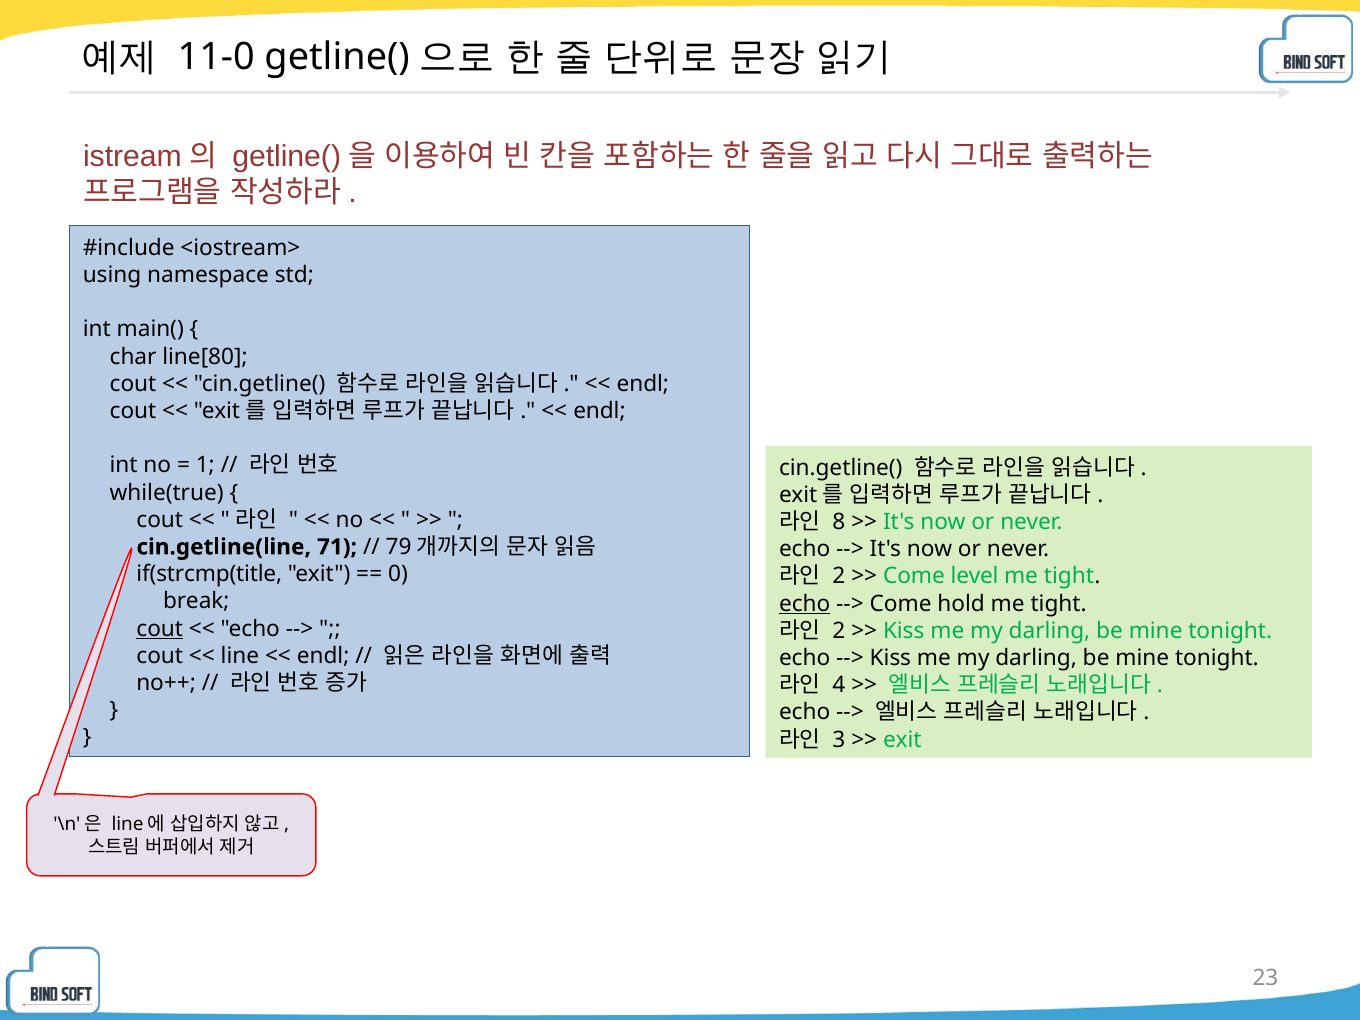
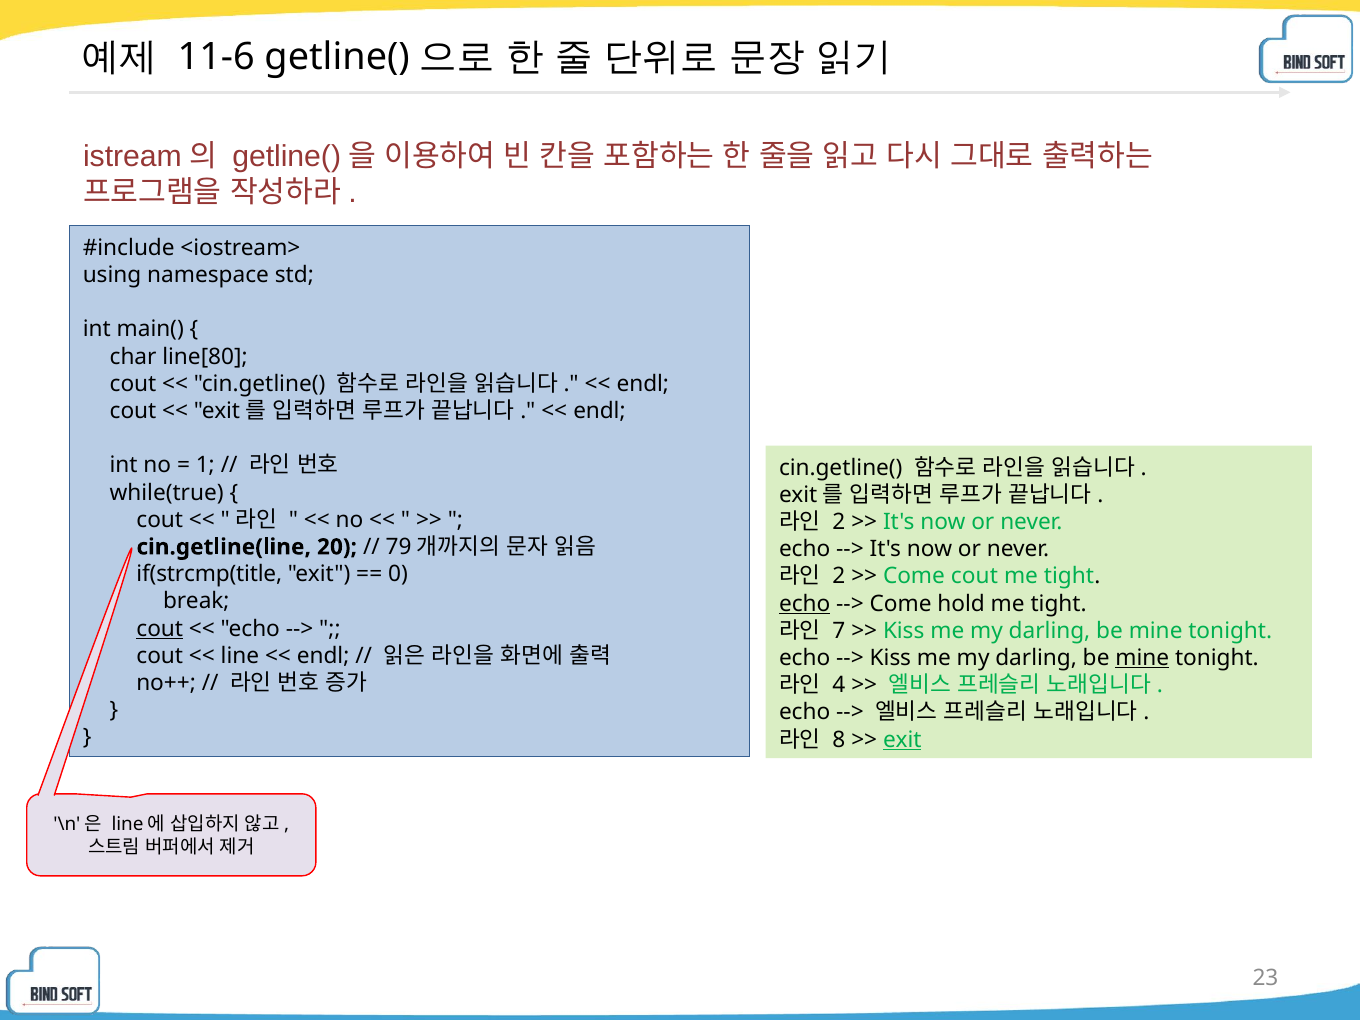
11-0: 11-0 -> 11-6
8 at (839, 522): 8 -> 2
71: 71 -> 20
Come level: level -> cout
2 at (839, 631): 2 -> 7
mine at (1142, 658) underline: none -> present
3: 3 -> 8
exit at (902, 740) underline: none -> present
